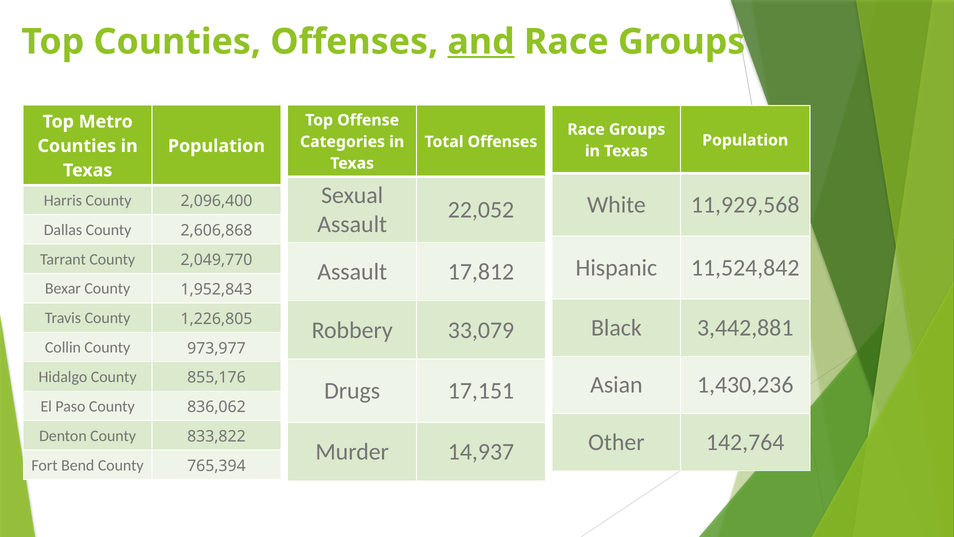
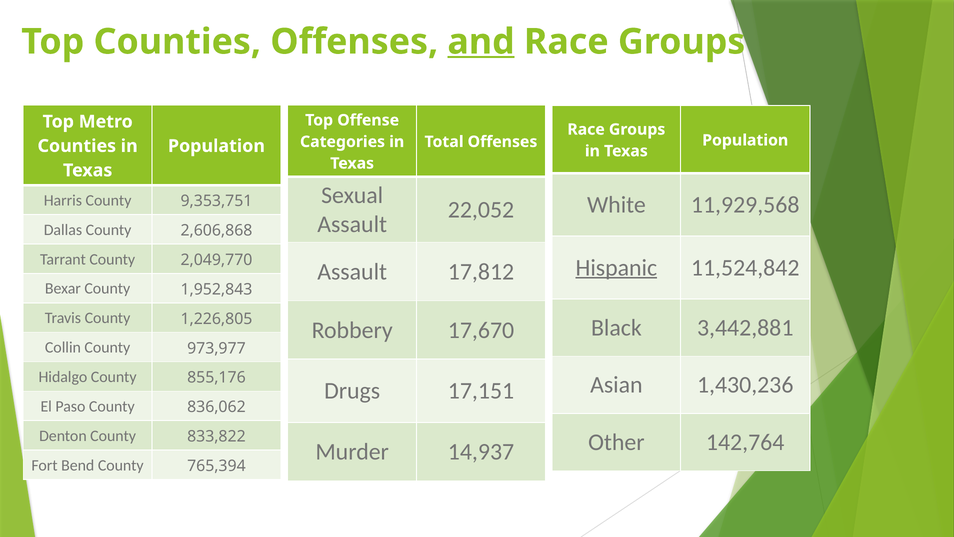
2,096,400: 2,096,400 -> 9,353,751
Hispanic underline: none -> present
33,079: 33,079 -> 17,670
